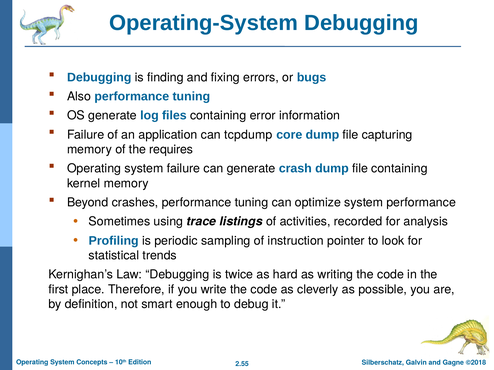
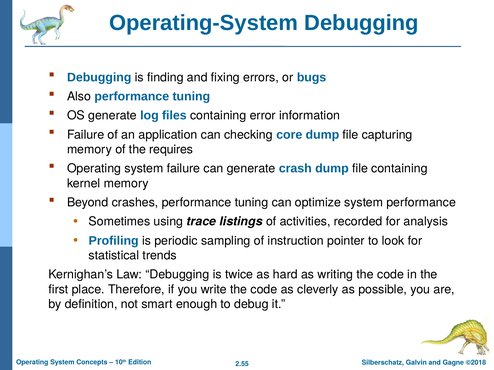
tcpdump: tcpdump -> checking
